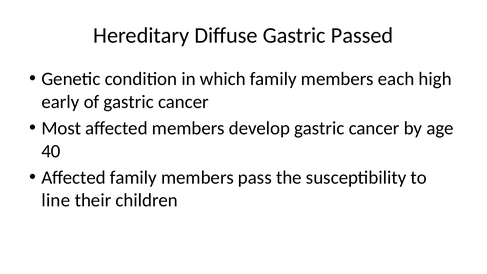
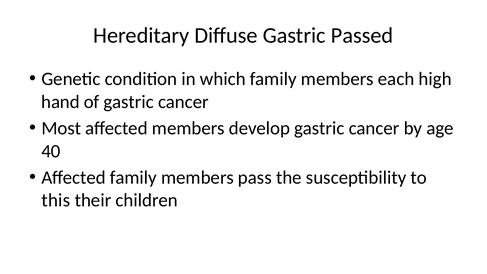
early: early -> hand
line: line -> this
